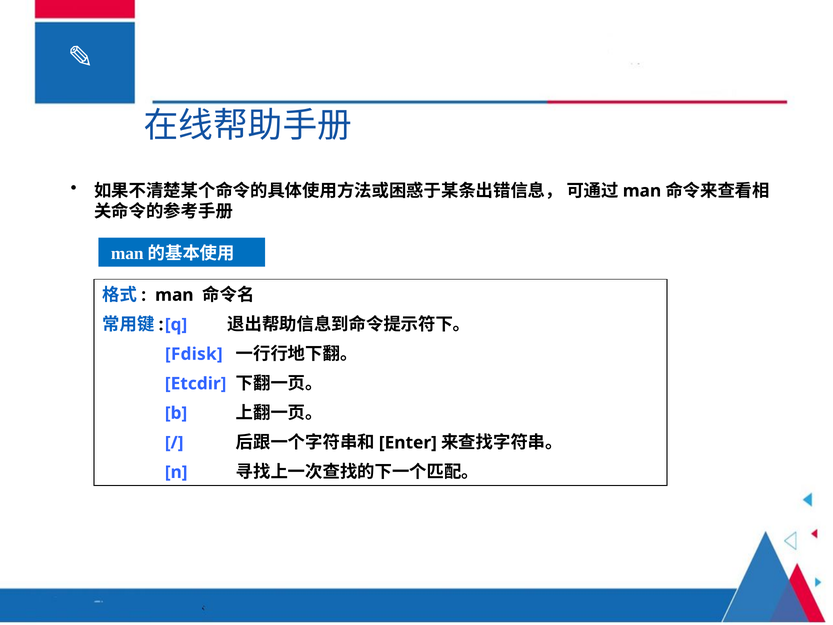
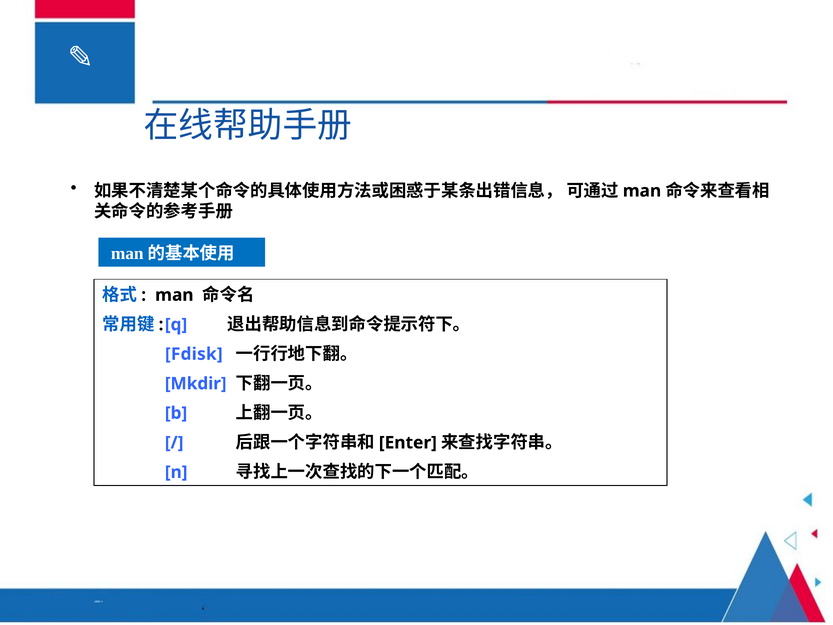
Etcdir: Etcdir -> Mkdir
